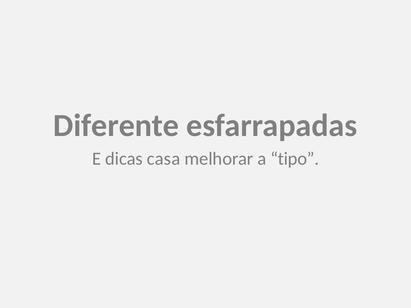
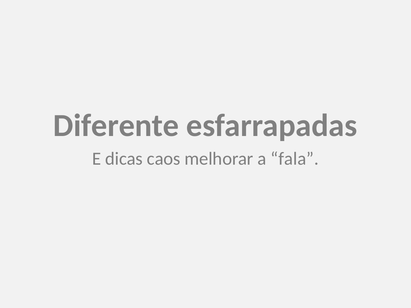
casa: casa -> caos
tipo: tipo -> fala
